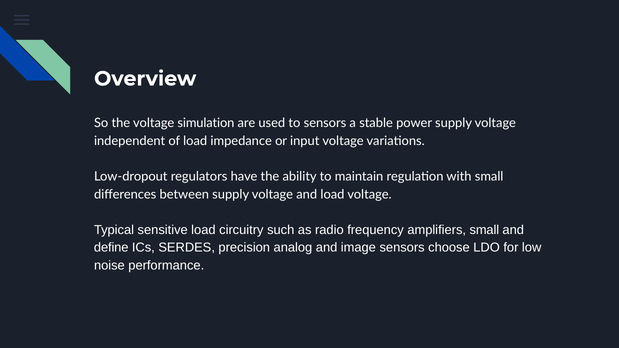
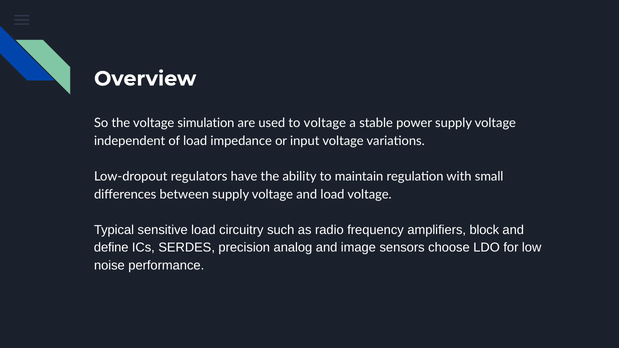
to sensors: sensors -> voltage
amplifiers small: small -> block
